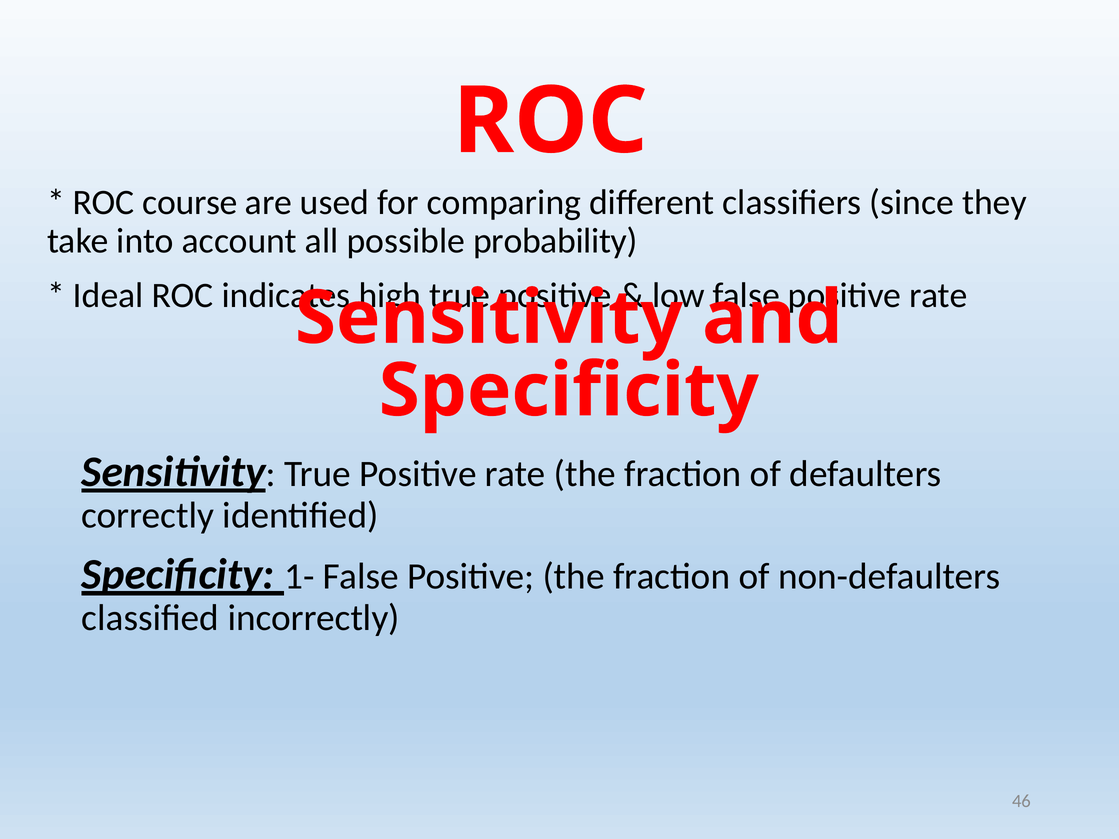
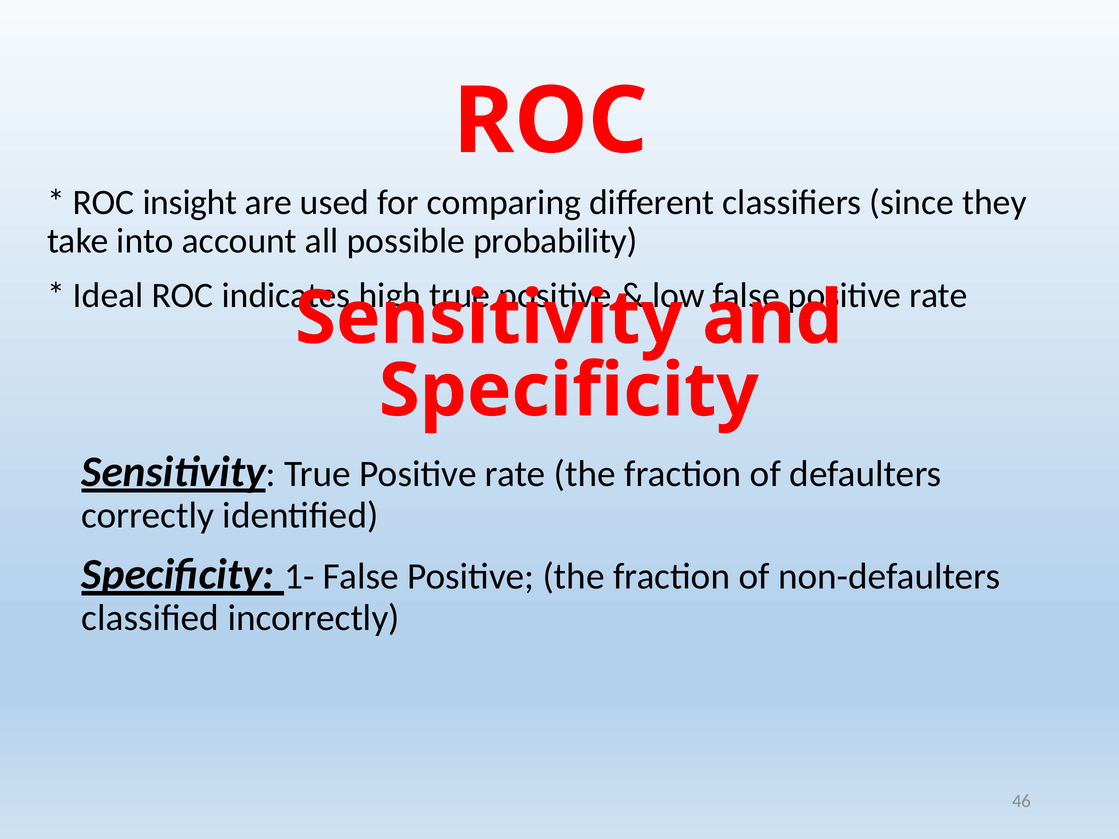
course: course -> insight
